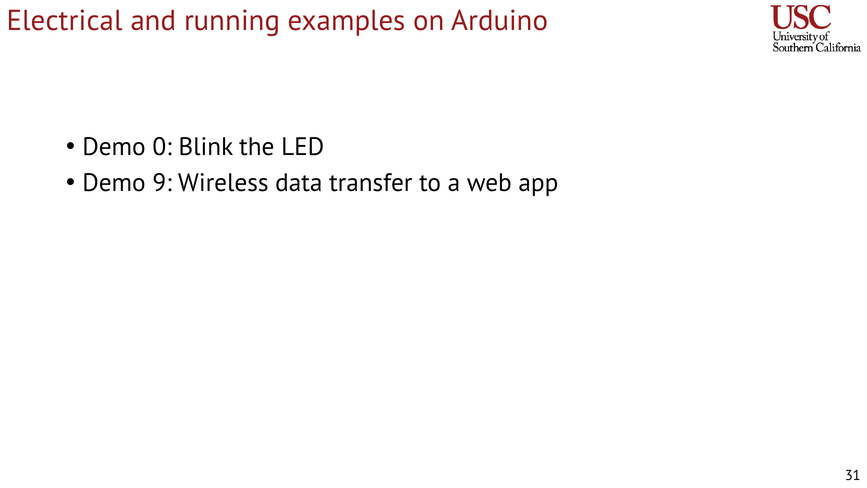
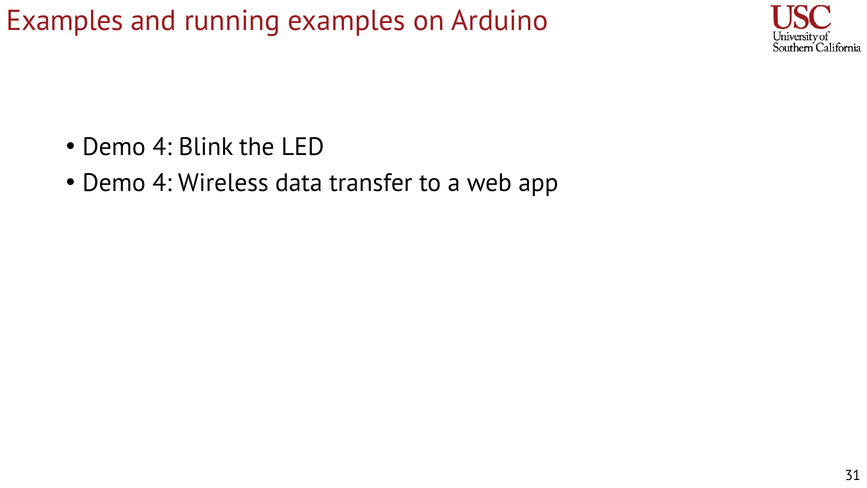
Electrical at (65, 21): Electrical -> Examples
0 at (162, 147): 0 -> 4
9 at (162, 183): 9 -> 4
